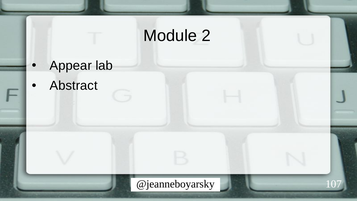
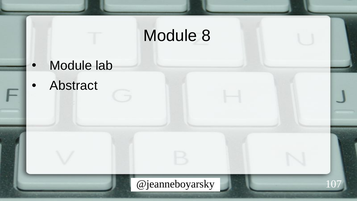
2: 2 -> 8
Appear at (71, 66): Appear -> Module
